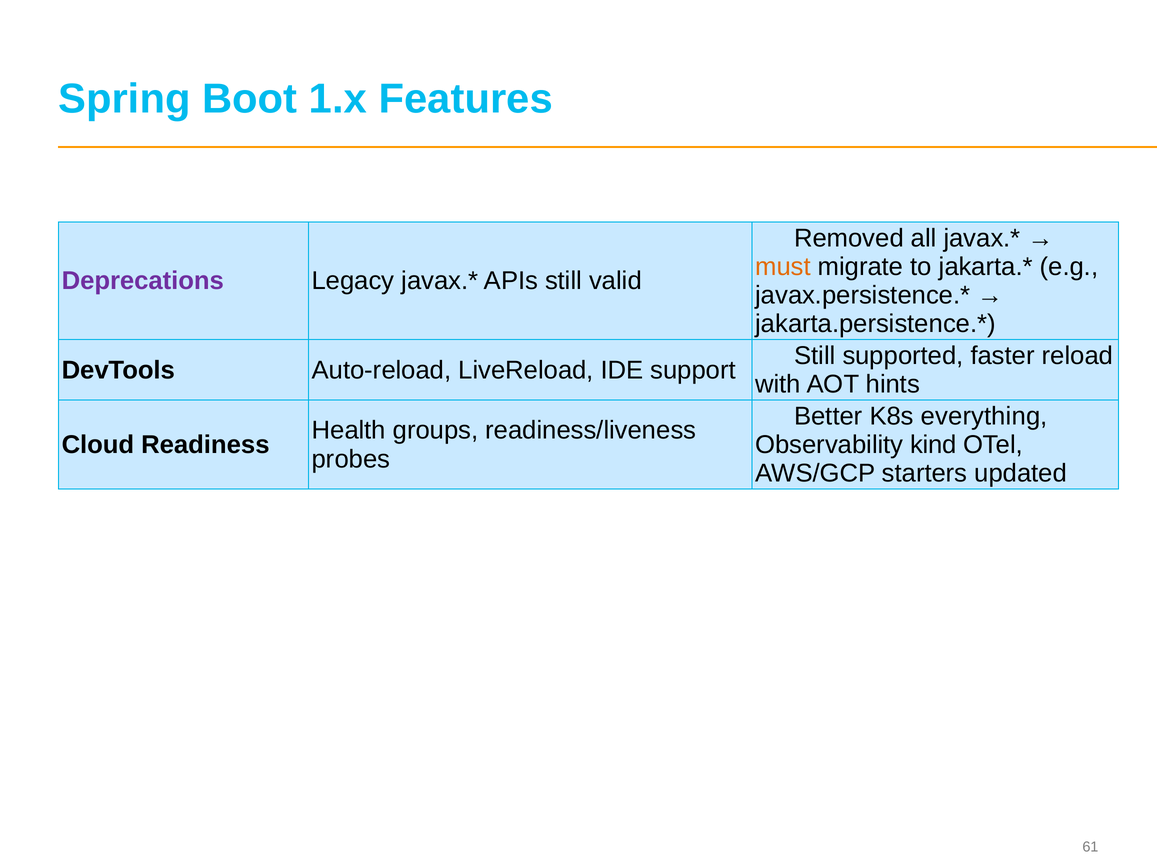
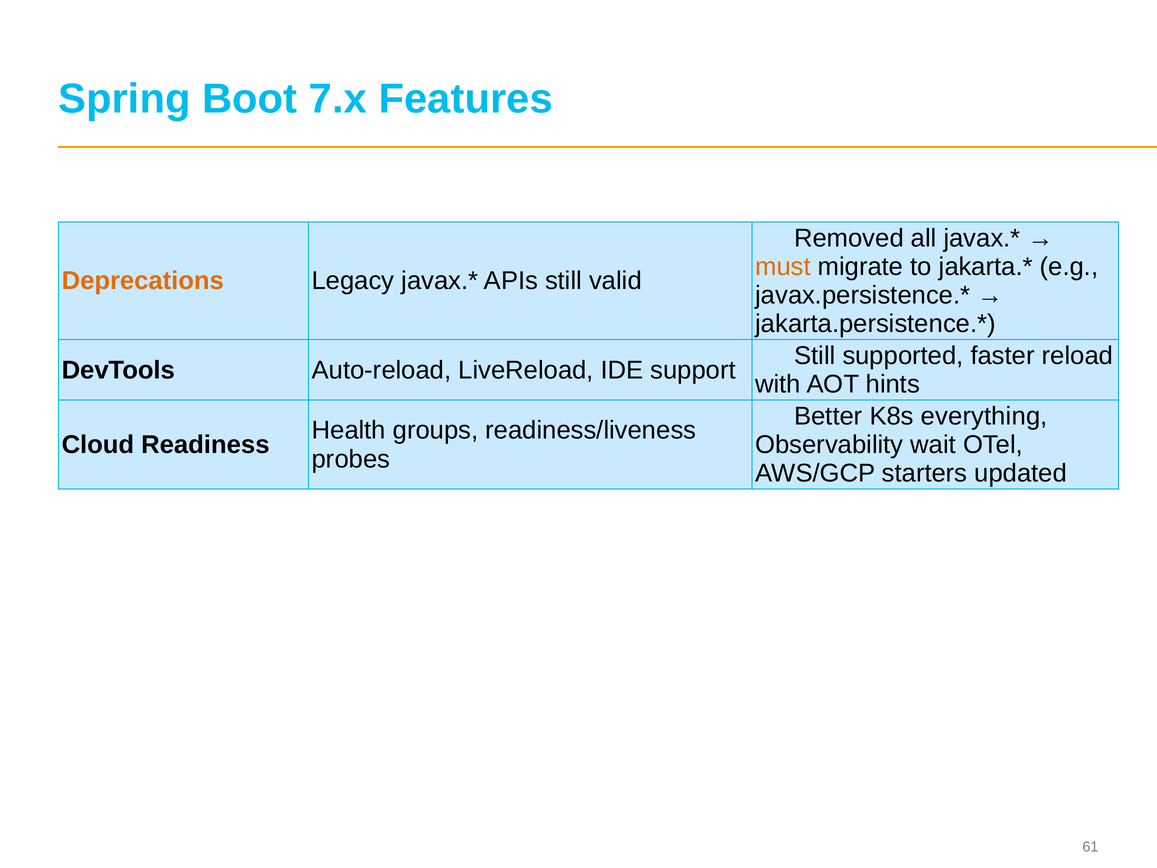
1.x: 1.x -> 7.x
Deprecations colour: purple -> orange
kind: kind -> wait
